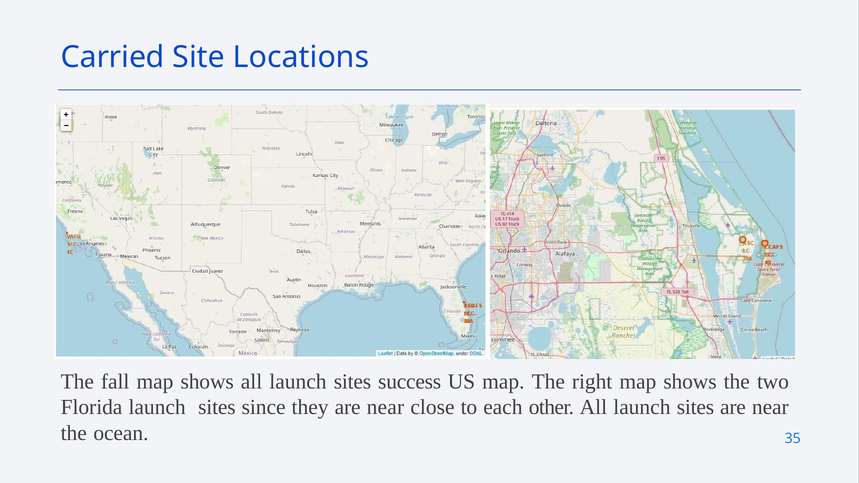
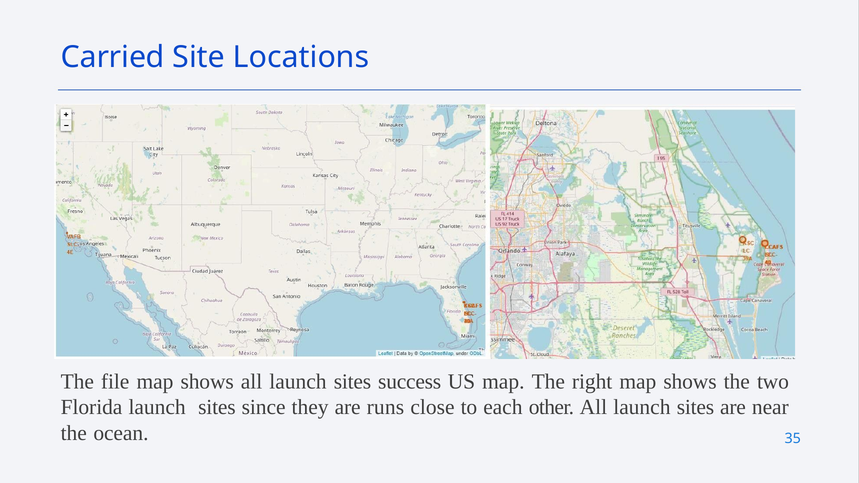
fall: fall -> file
they are near: near -> runs
